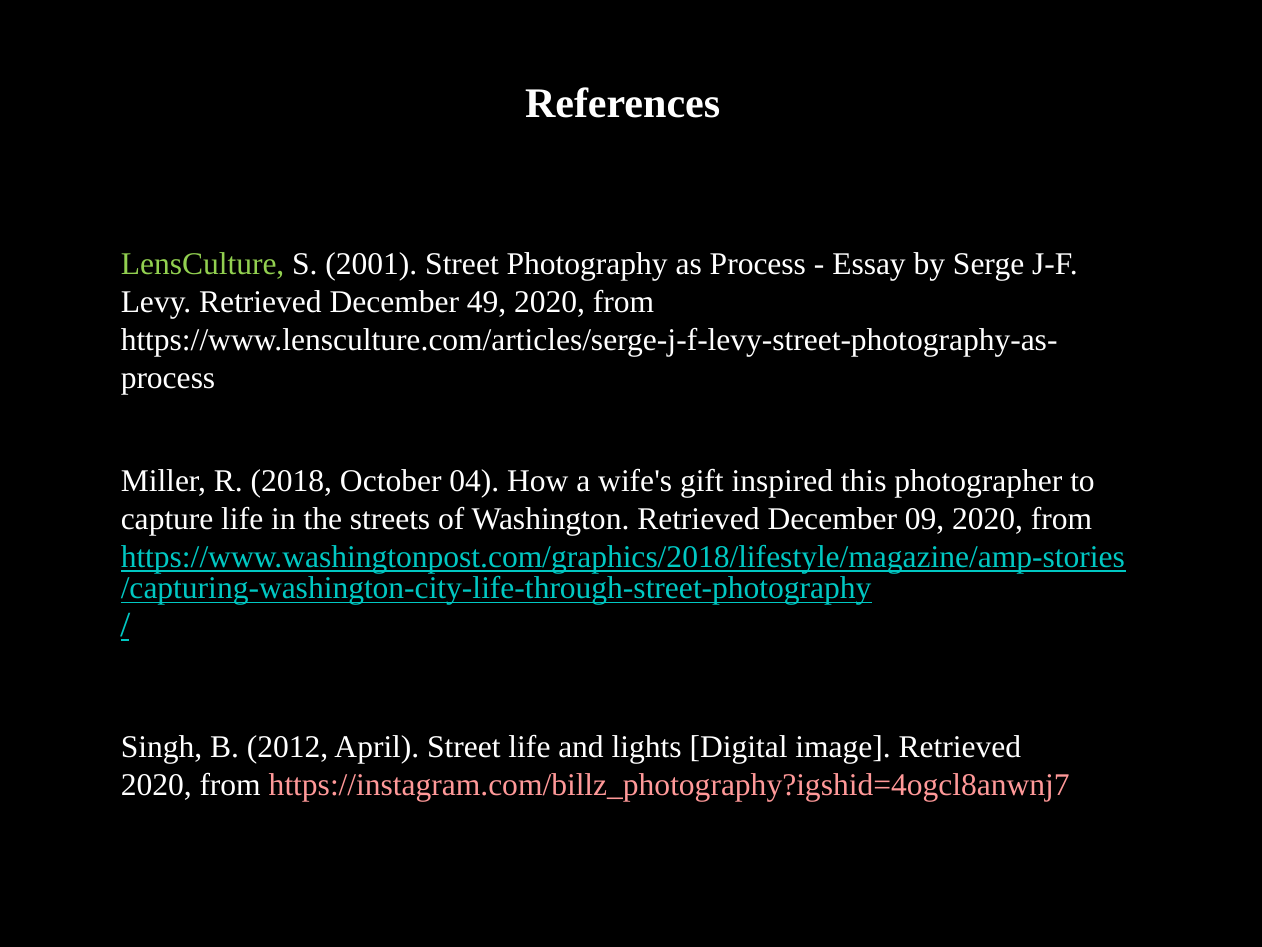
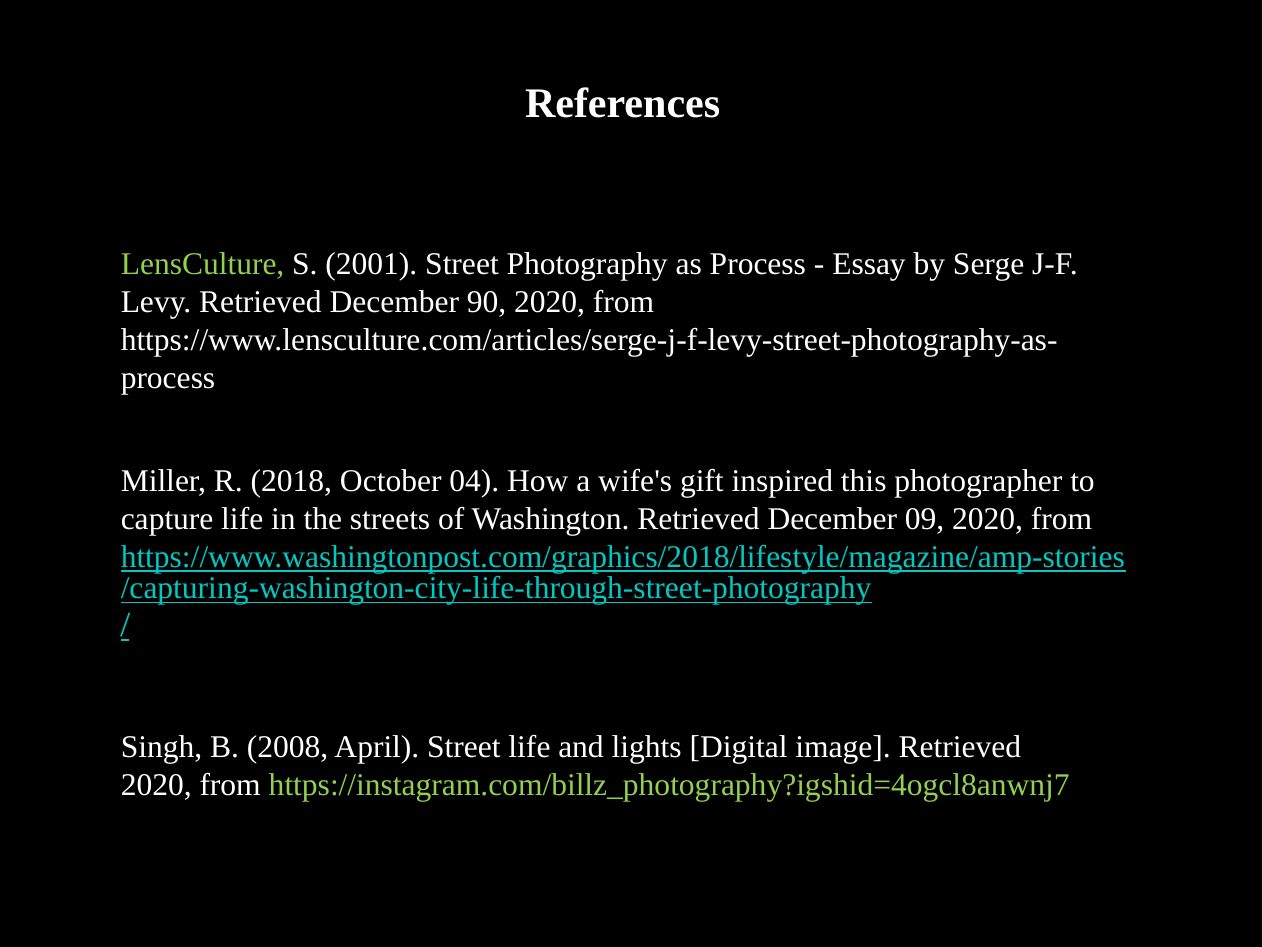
49: 49 -> 90
2012: 2012 -> 2008
https://instagram.com/billz_photography?igshid=4ogcl8anwnj7 colour: pink -> light green
